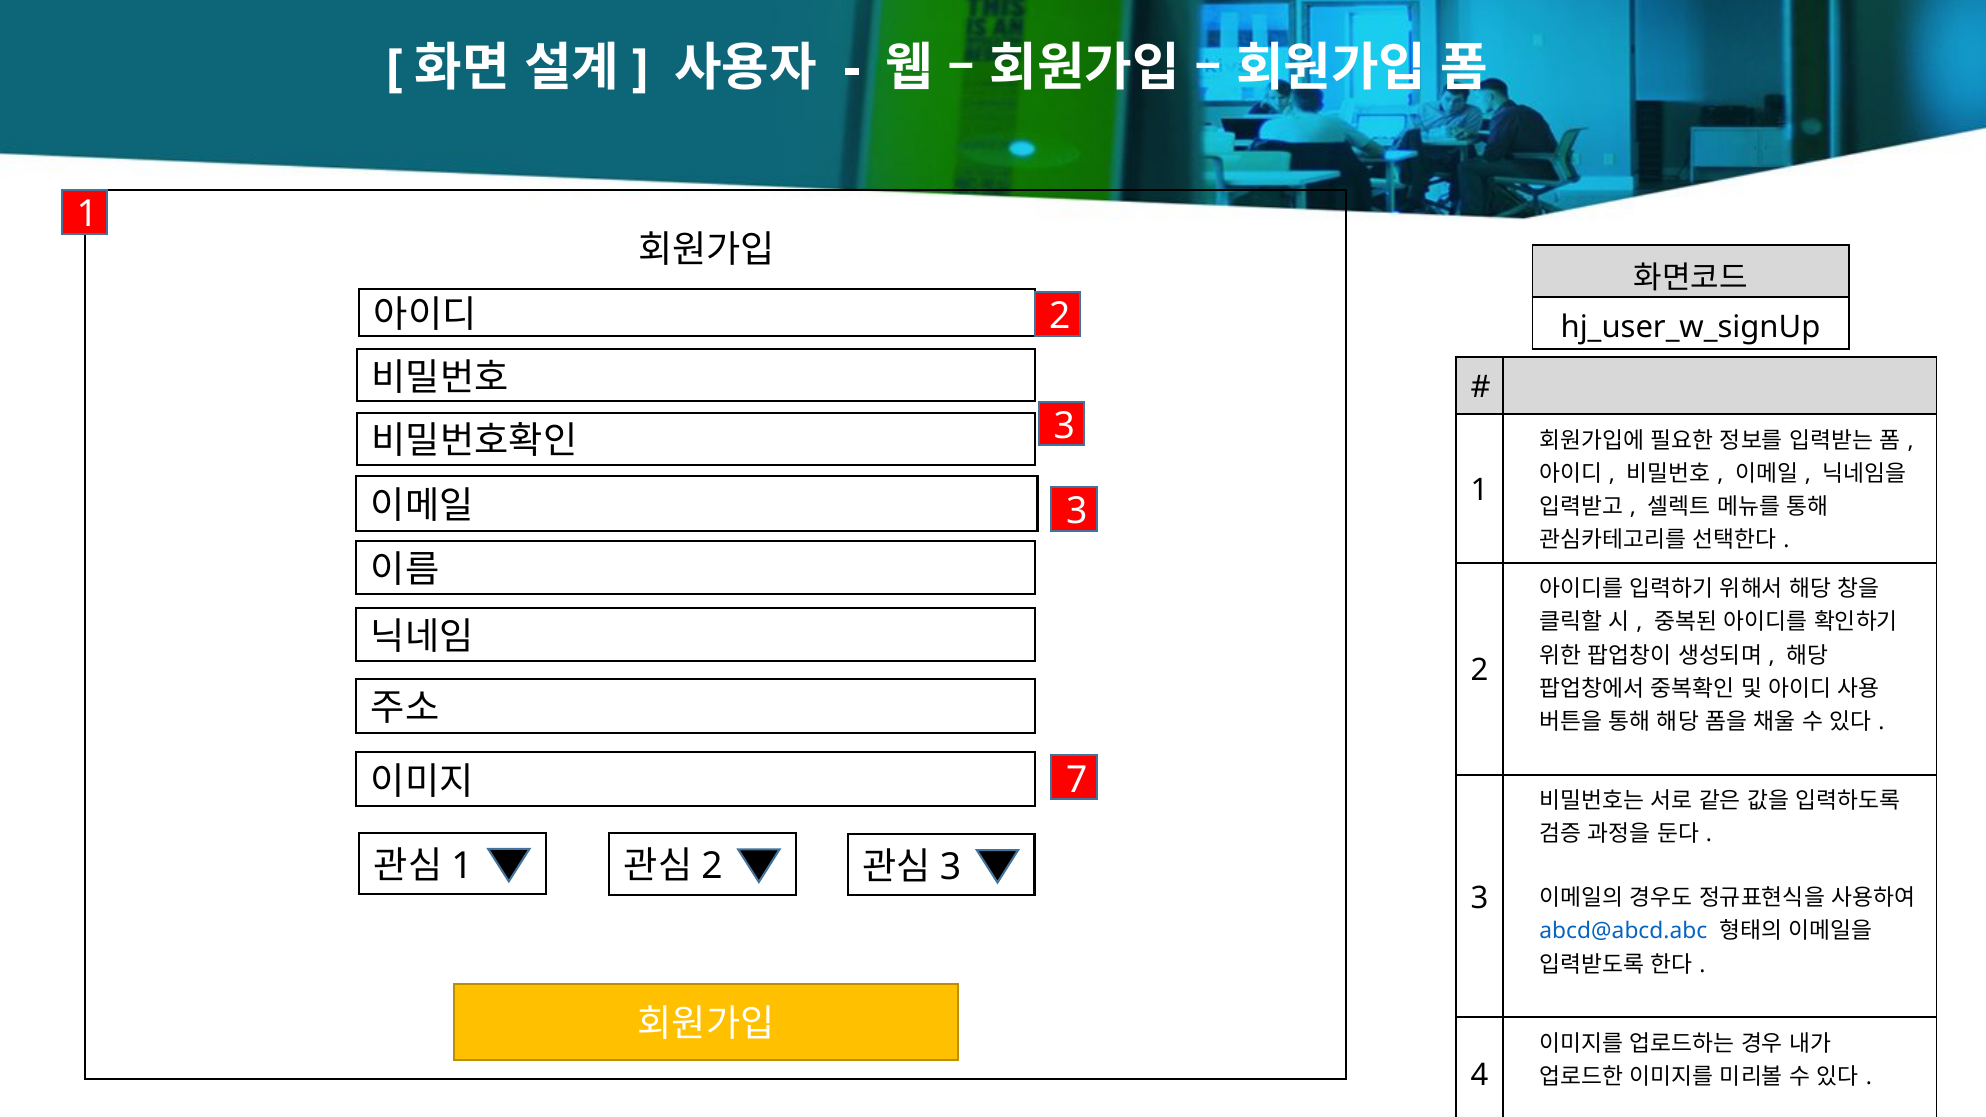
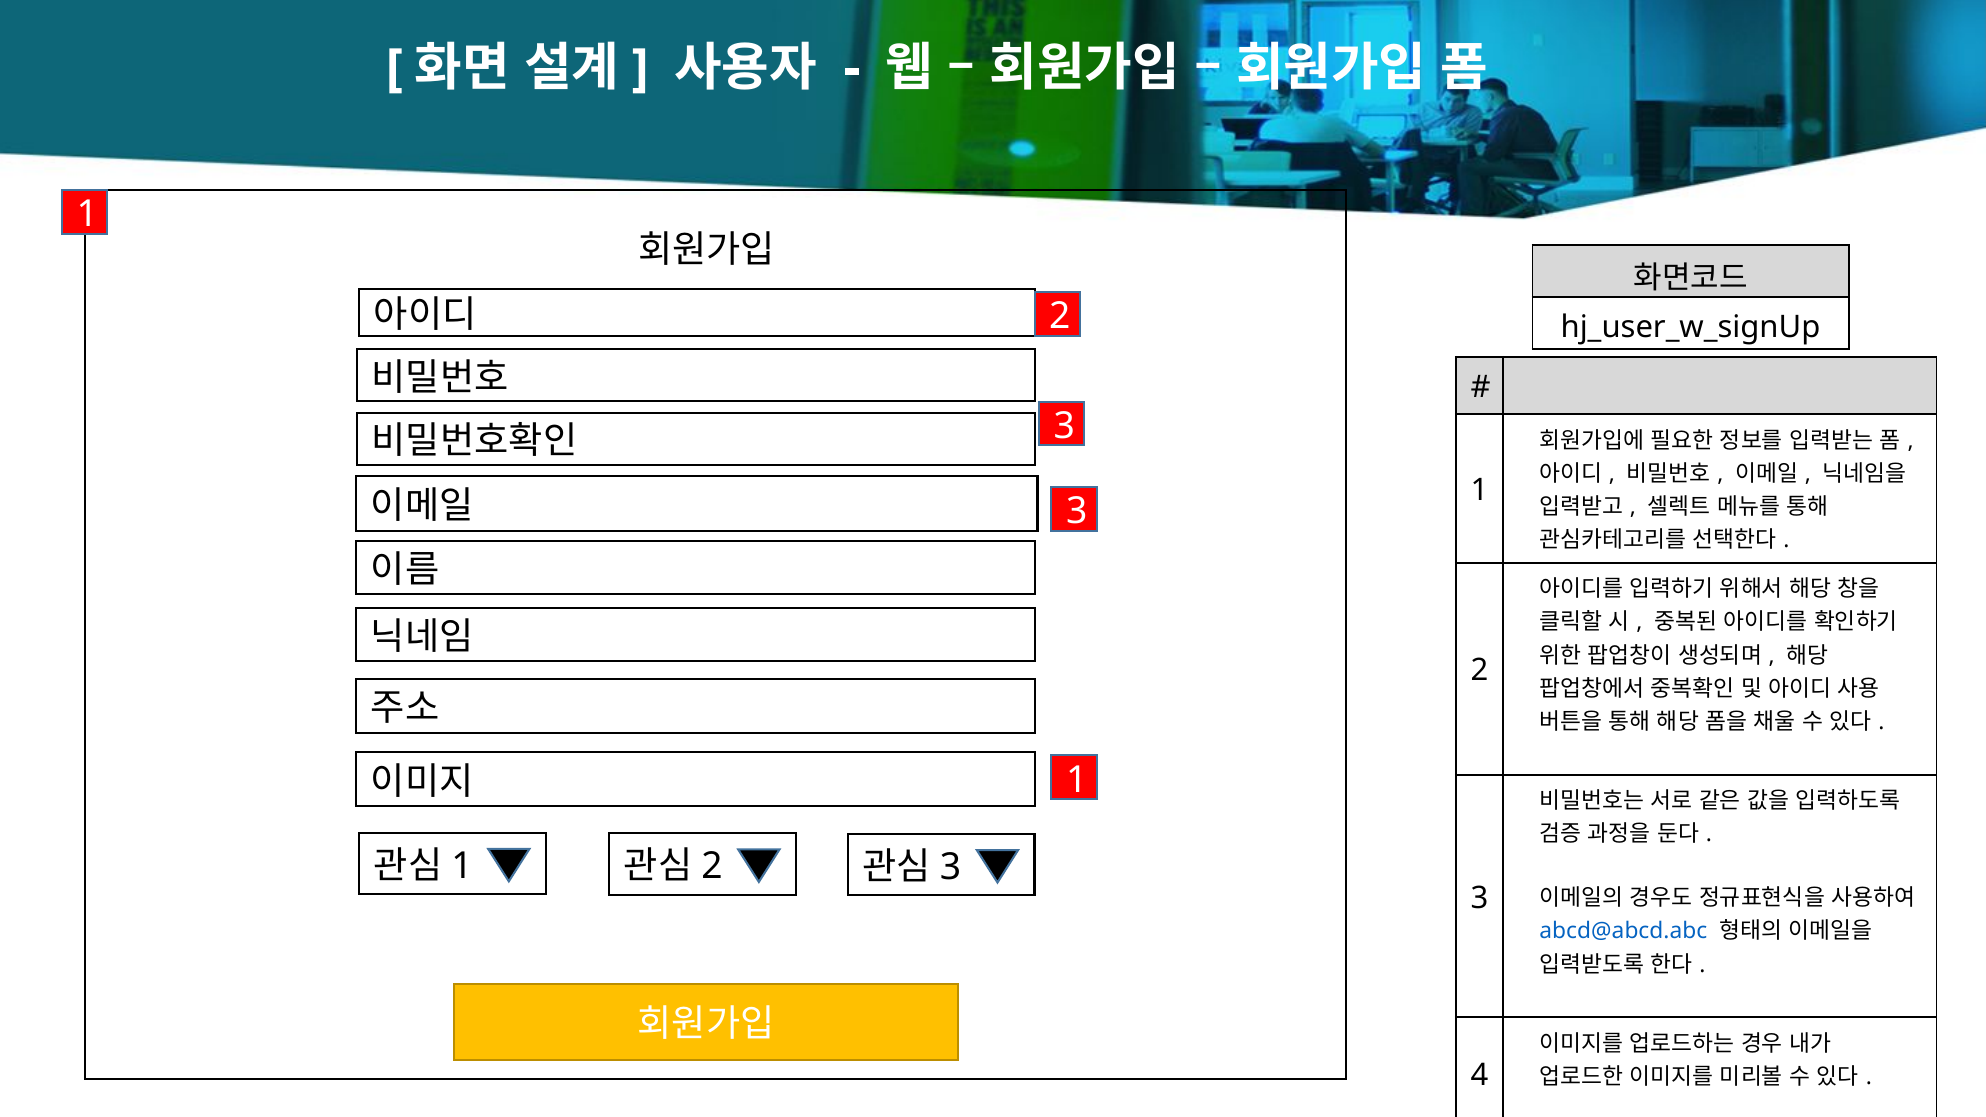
7 at (1077, 780): 7 -> 1
